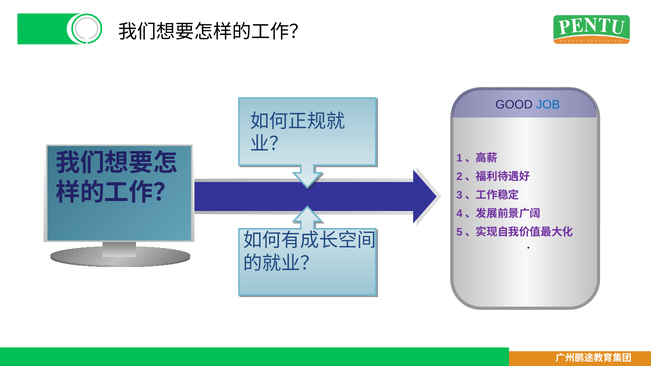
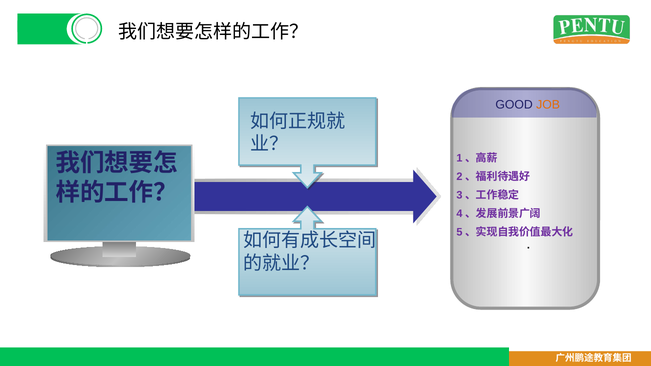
JOB colour: blue -> orange
